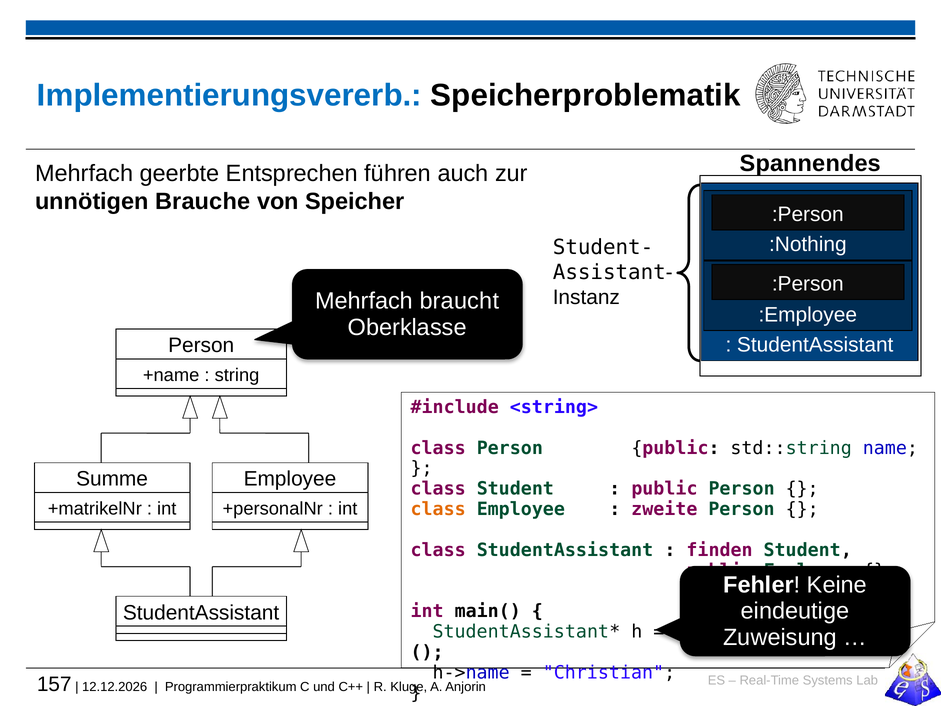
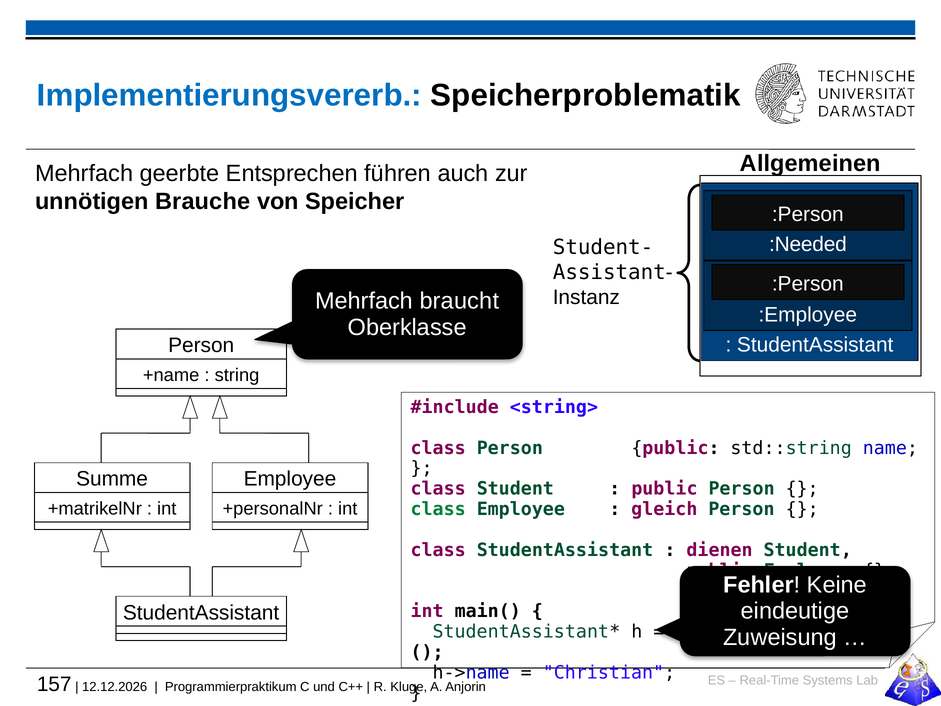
Spannendes: Spannendes -> Allgemeinen
:Nothing: :Nothing -> :Needed
class at (438, 509) colour: orange -> green
zweite: zweite -> gleich
finden: finden -> dienen
